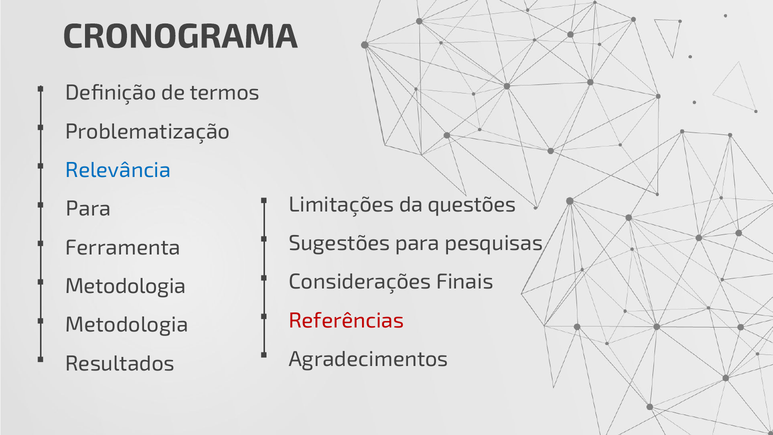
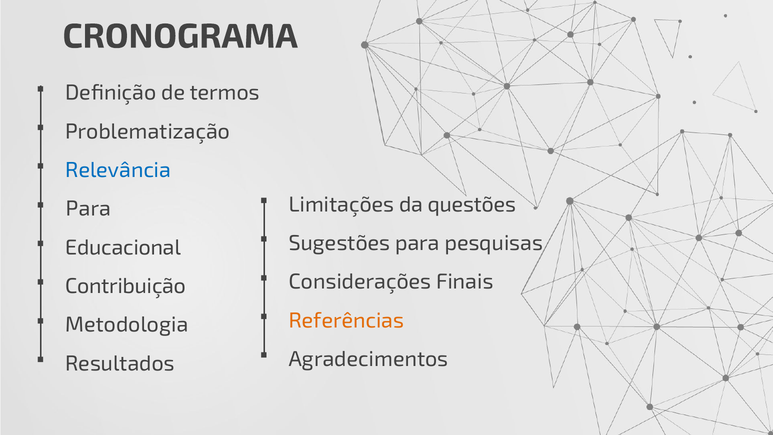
Ferramenta: Ferramenta -> Educacional
Metodologia at (126, 286): Metodologia -> Contribuição
Referências colour: red -> orange
